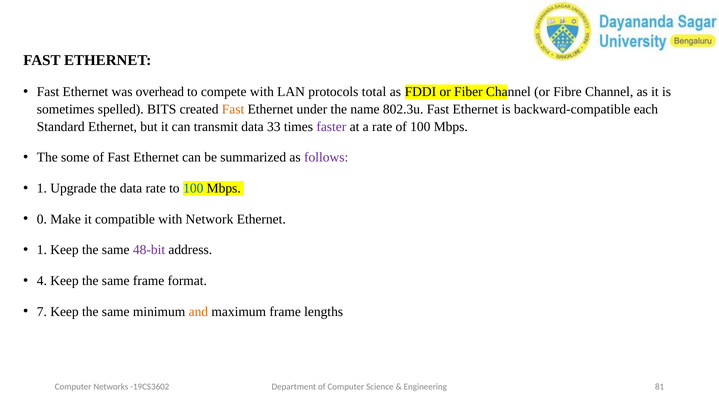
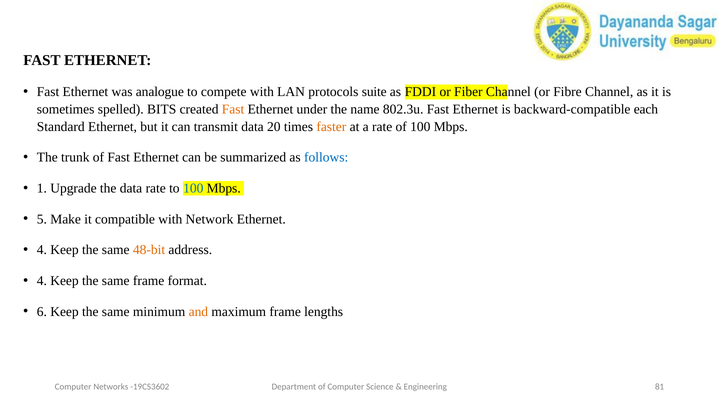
overhead: overhead -> analogue
total: total -> suite
33: 33 -> 20
faster colour: purple -> orange
some: some -> trunk
follows colour: purple -> blue
0: 0 -> 5
1 at (42, 250): 1 -> 4
48-bit colour: purple -> orange
7: 7 -> 6
